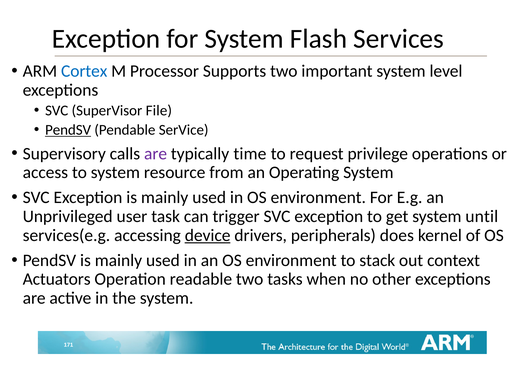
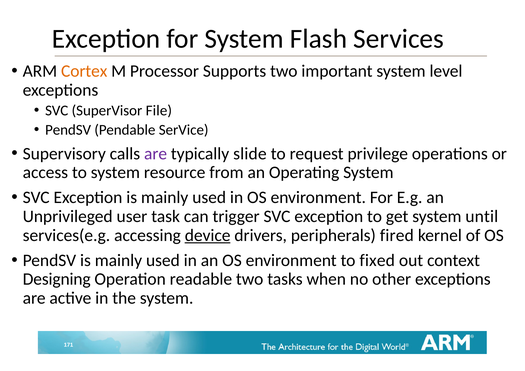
Cortex colour: blue -> orange
PendSV at (68, 130) underline: present -> none
time: time -> slide
does: does -> fired
stack: stack -> fixed
Actuators: Actuators -> Designing
